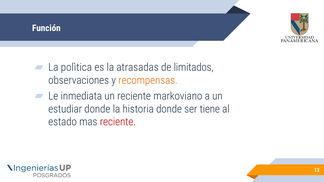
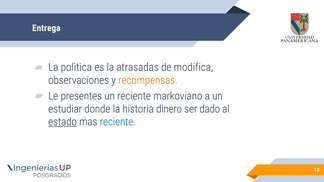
Función: Función -> Entrega
limitados: limitados -> modifica
inmediata: inmediata -> presentes
historia donde: donde -> dinero
tiene: tiene -> dado
estado underline: none -> present
reciente at (118, 122) colour: red -> blue
